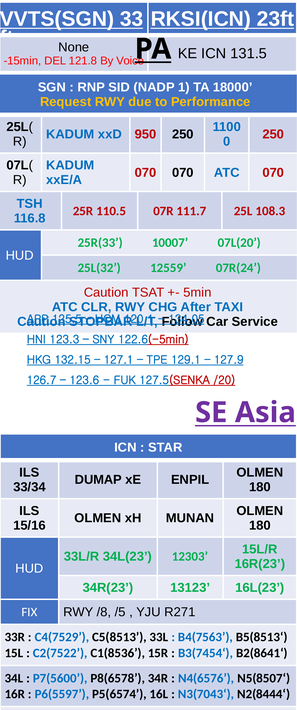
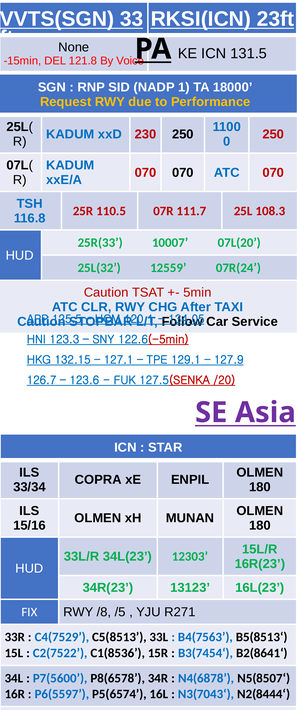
950: 950 -> 230
DUMAP: DUMAP -> COPRA
N4(6576: N4(6576 -> N4(6878
